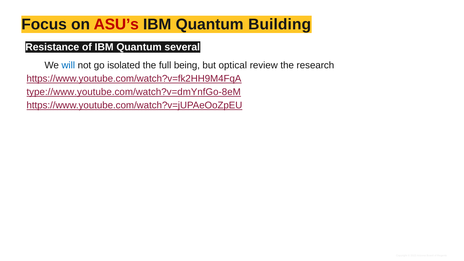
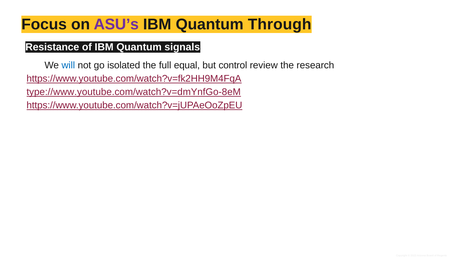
ASU’s colour: red -> purple
Building: Building -> Through
several: several -> signals
being: being -> equal
optical: optical -> control
